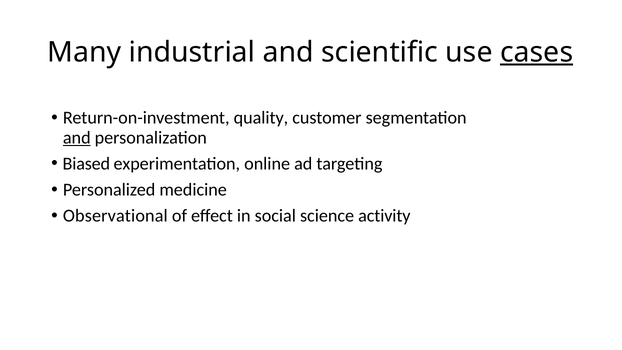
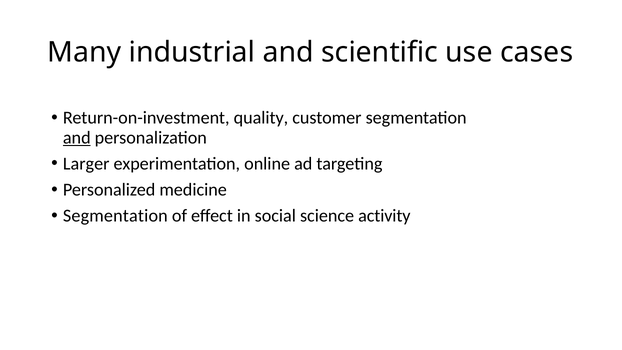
cases underline: present -> none
Biased: Biased -> Larger
Observational at (115, 216): Observational -> Segmentation
